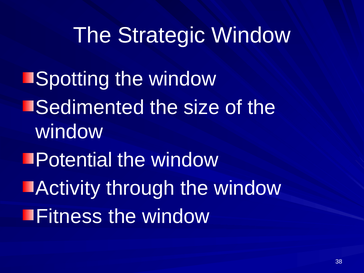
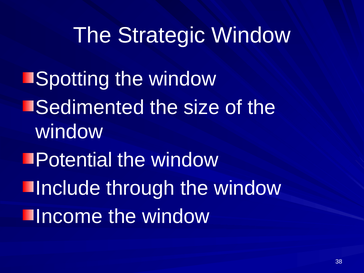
Activity: Activity -> Include
Fitness: Fitness -> Income
